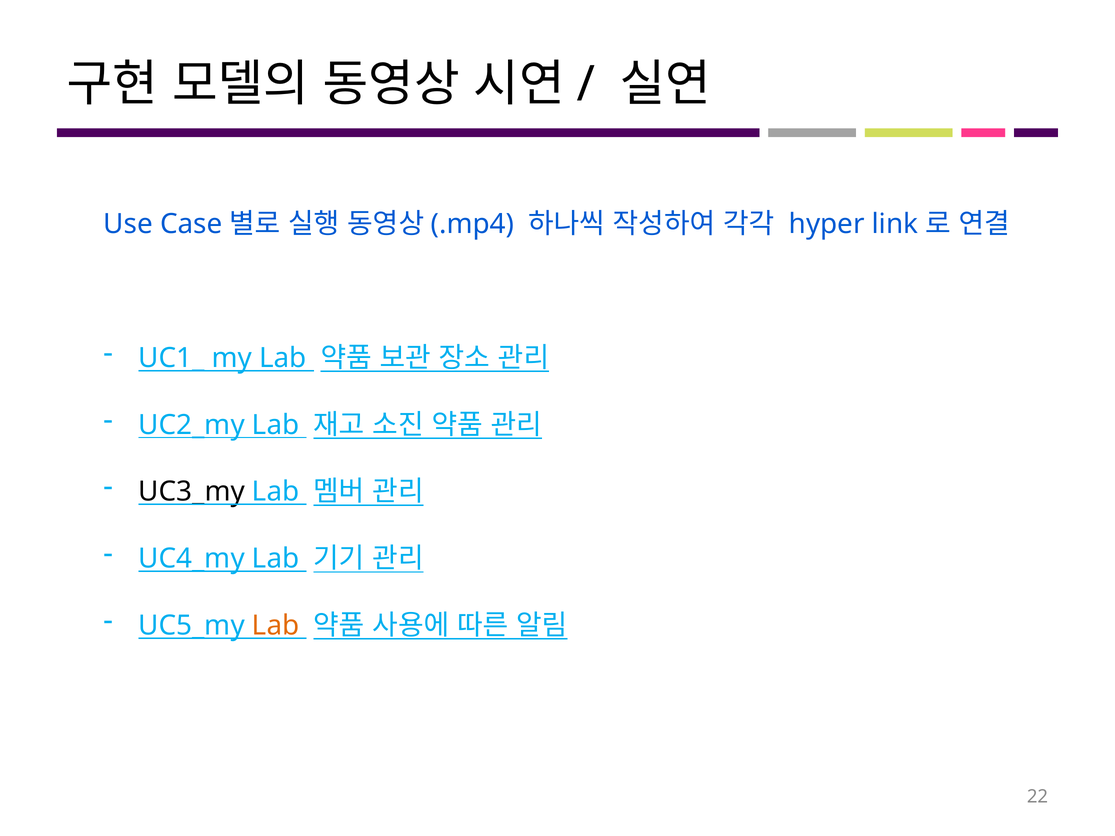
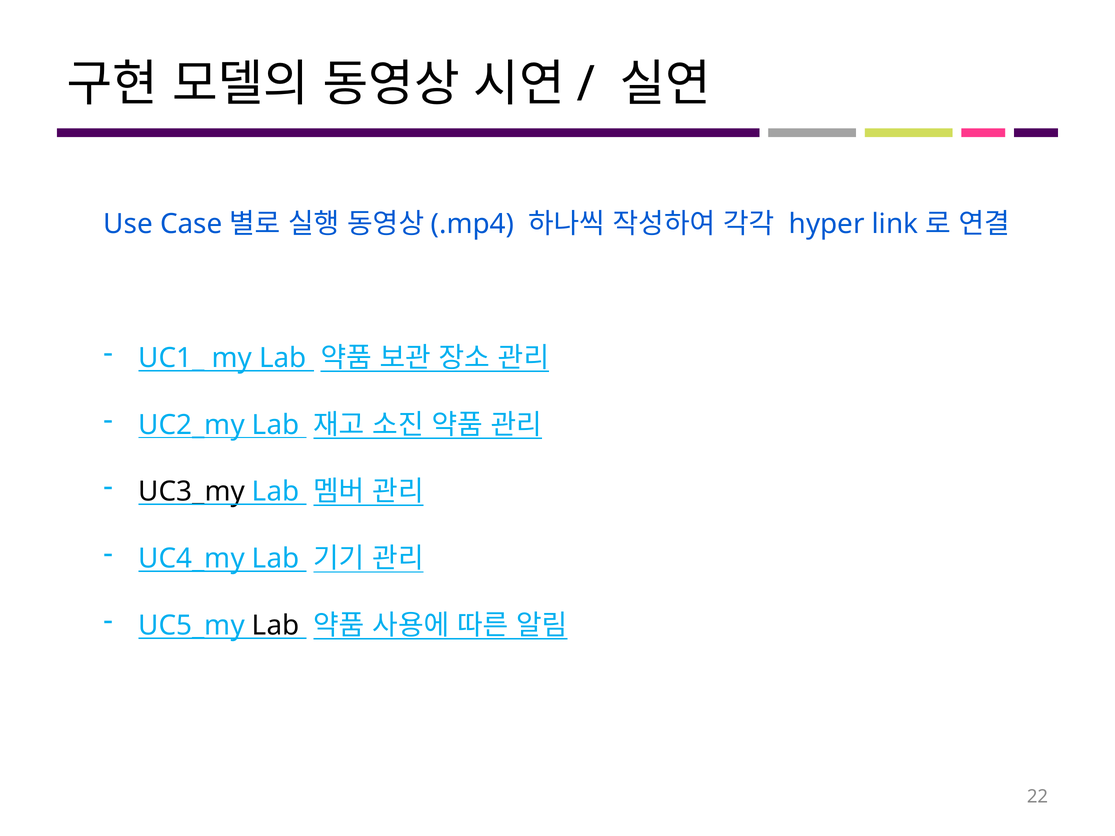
Lab at (276, 626) colour: orange -> black
